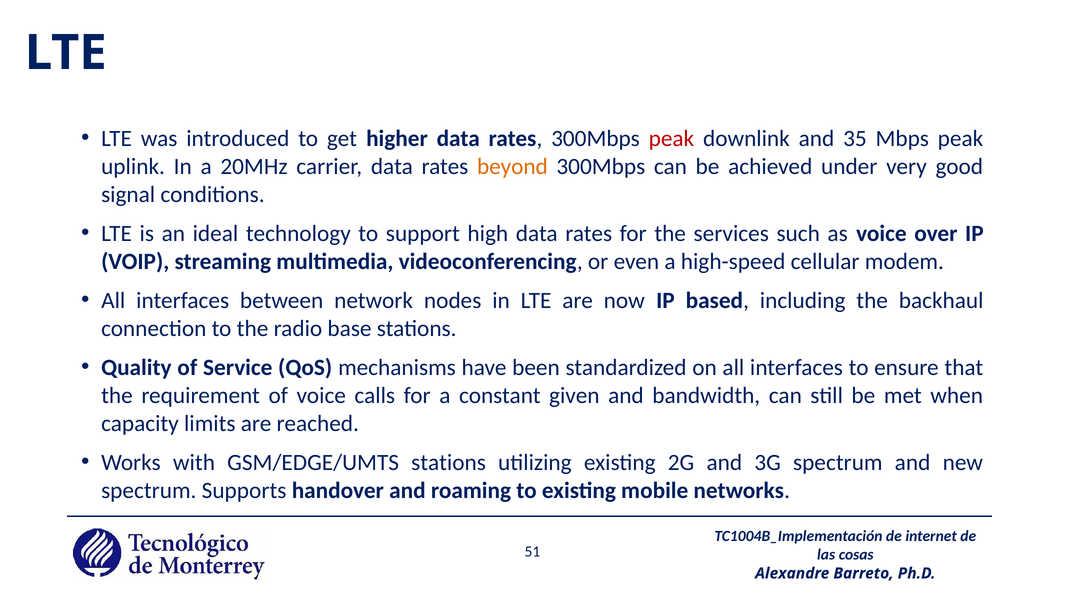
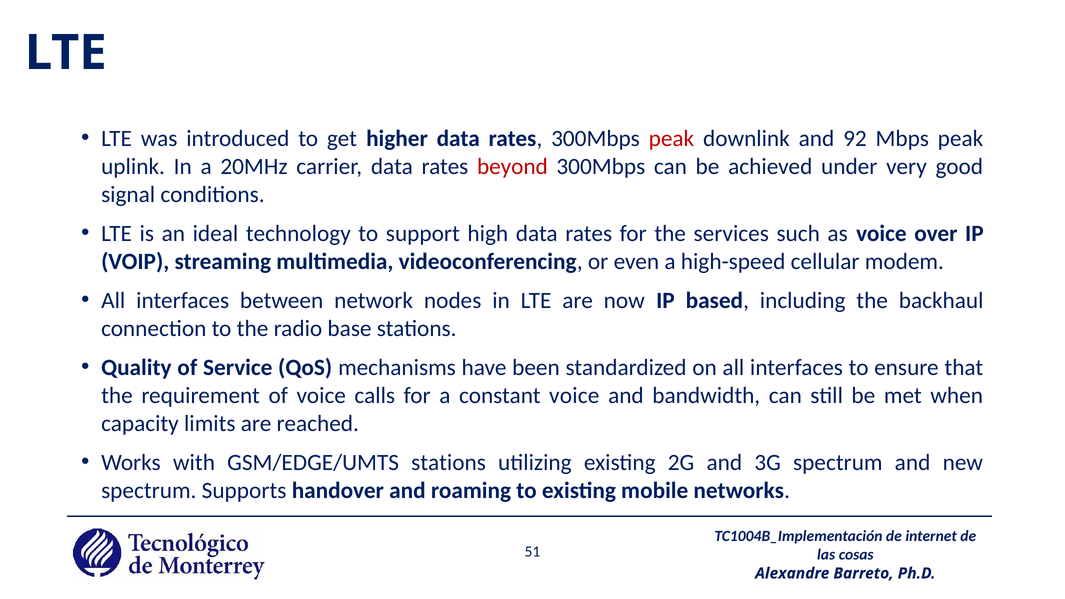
35: 35 -> 92
beyond colour: orange -> red
constant given: given -> voice
